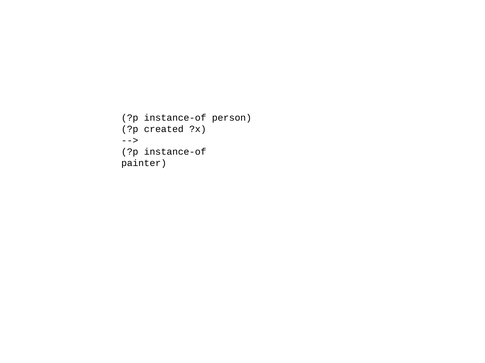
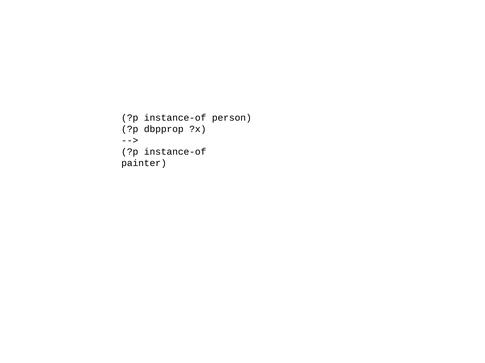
created: created -> dbpprop
